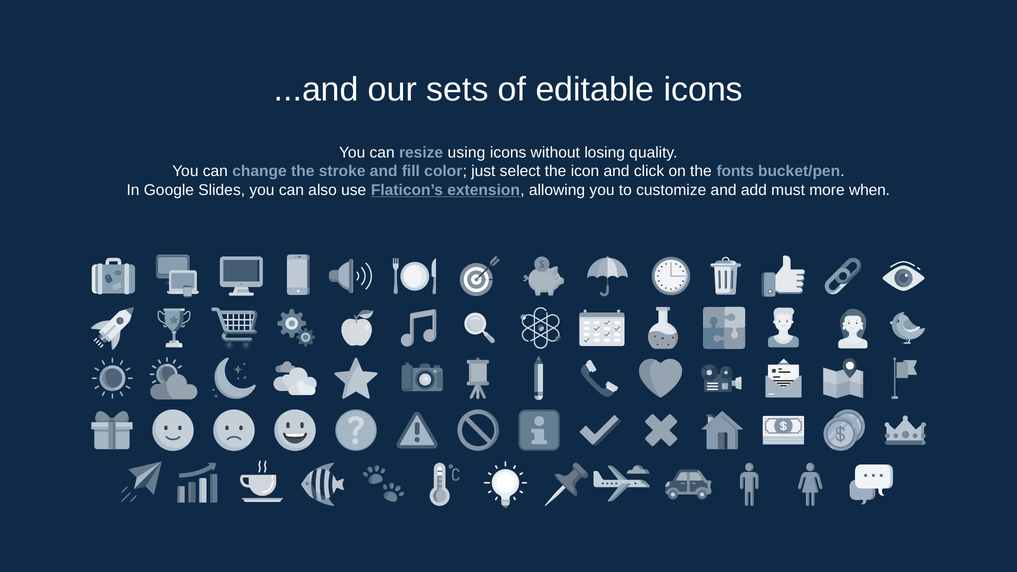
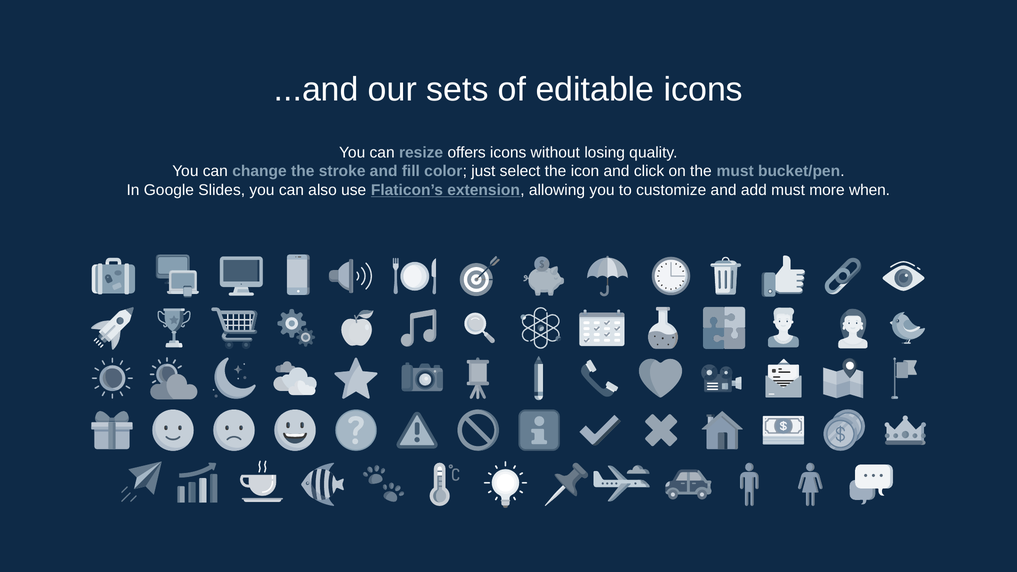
using: using -> offers
the fonts: fonts -> must
